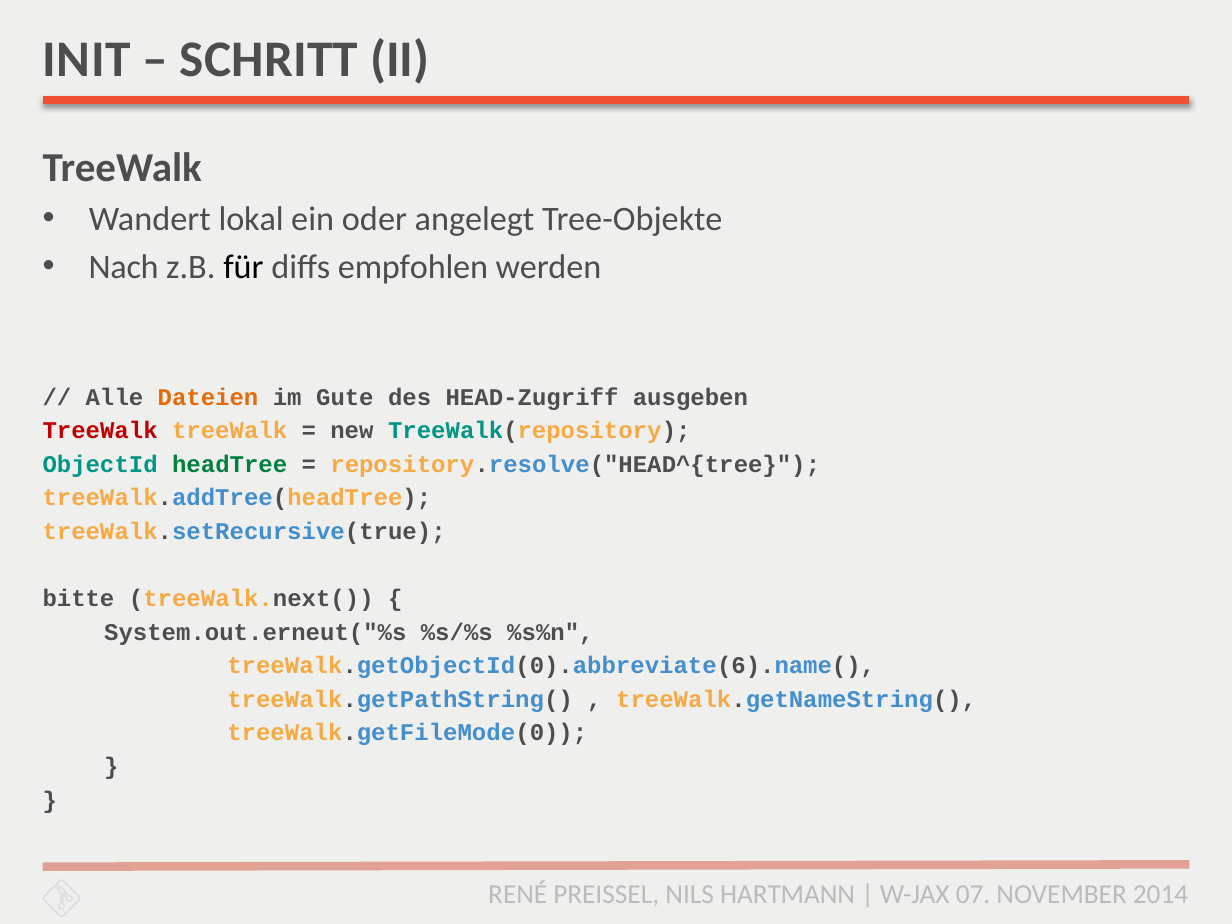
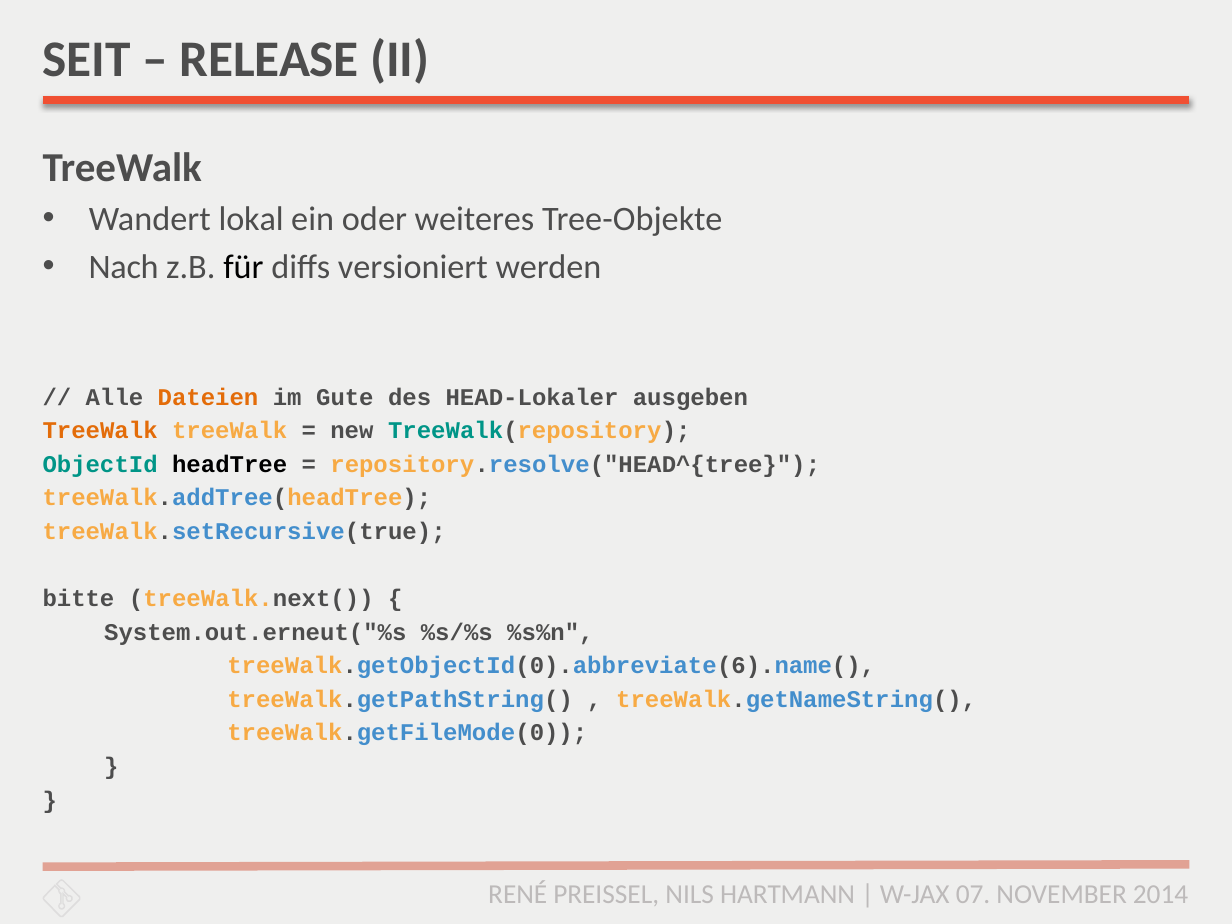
INIT: INIT -> SEIT
SCHRITT: SCHRITT -> RELEASE
angelegt: angelegt -> weiteres
empfohlen: empfohlen -> versioniert
HEAD-Zugriff: HEAD-Zugriff -> HEAD-Lokaler
TreeWalk at (100, 431) colour: red -> orange
headTree colour: green -> black
